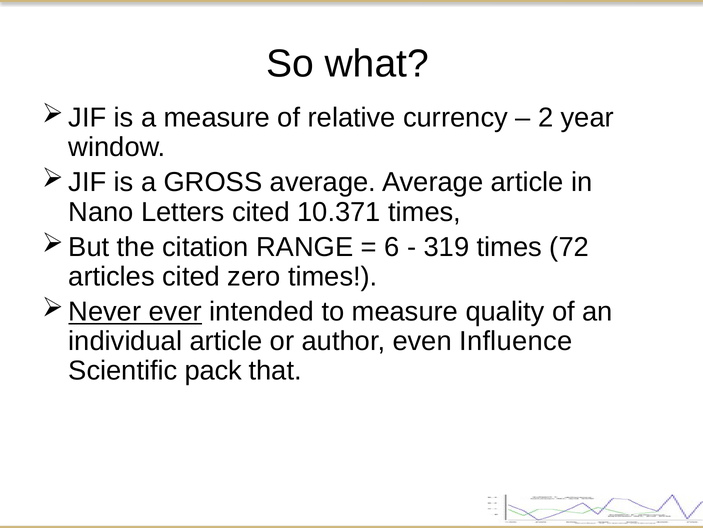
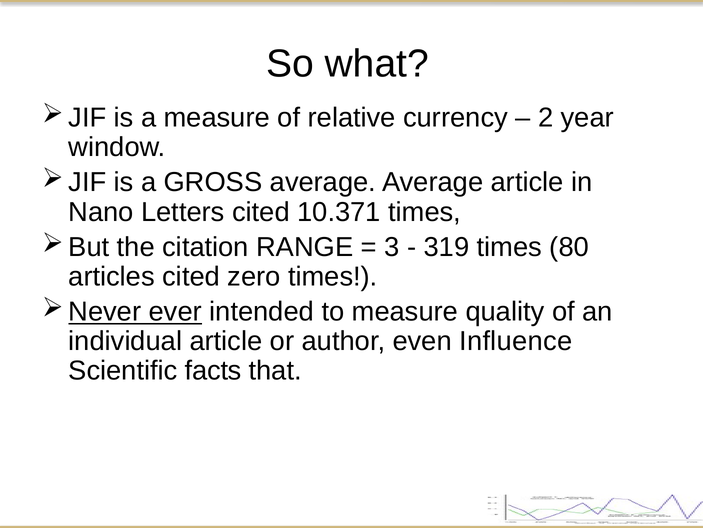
6: 6 -> 3
72: 72 -> 80
pack: pack -> facts
